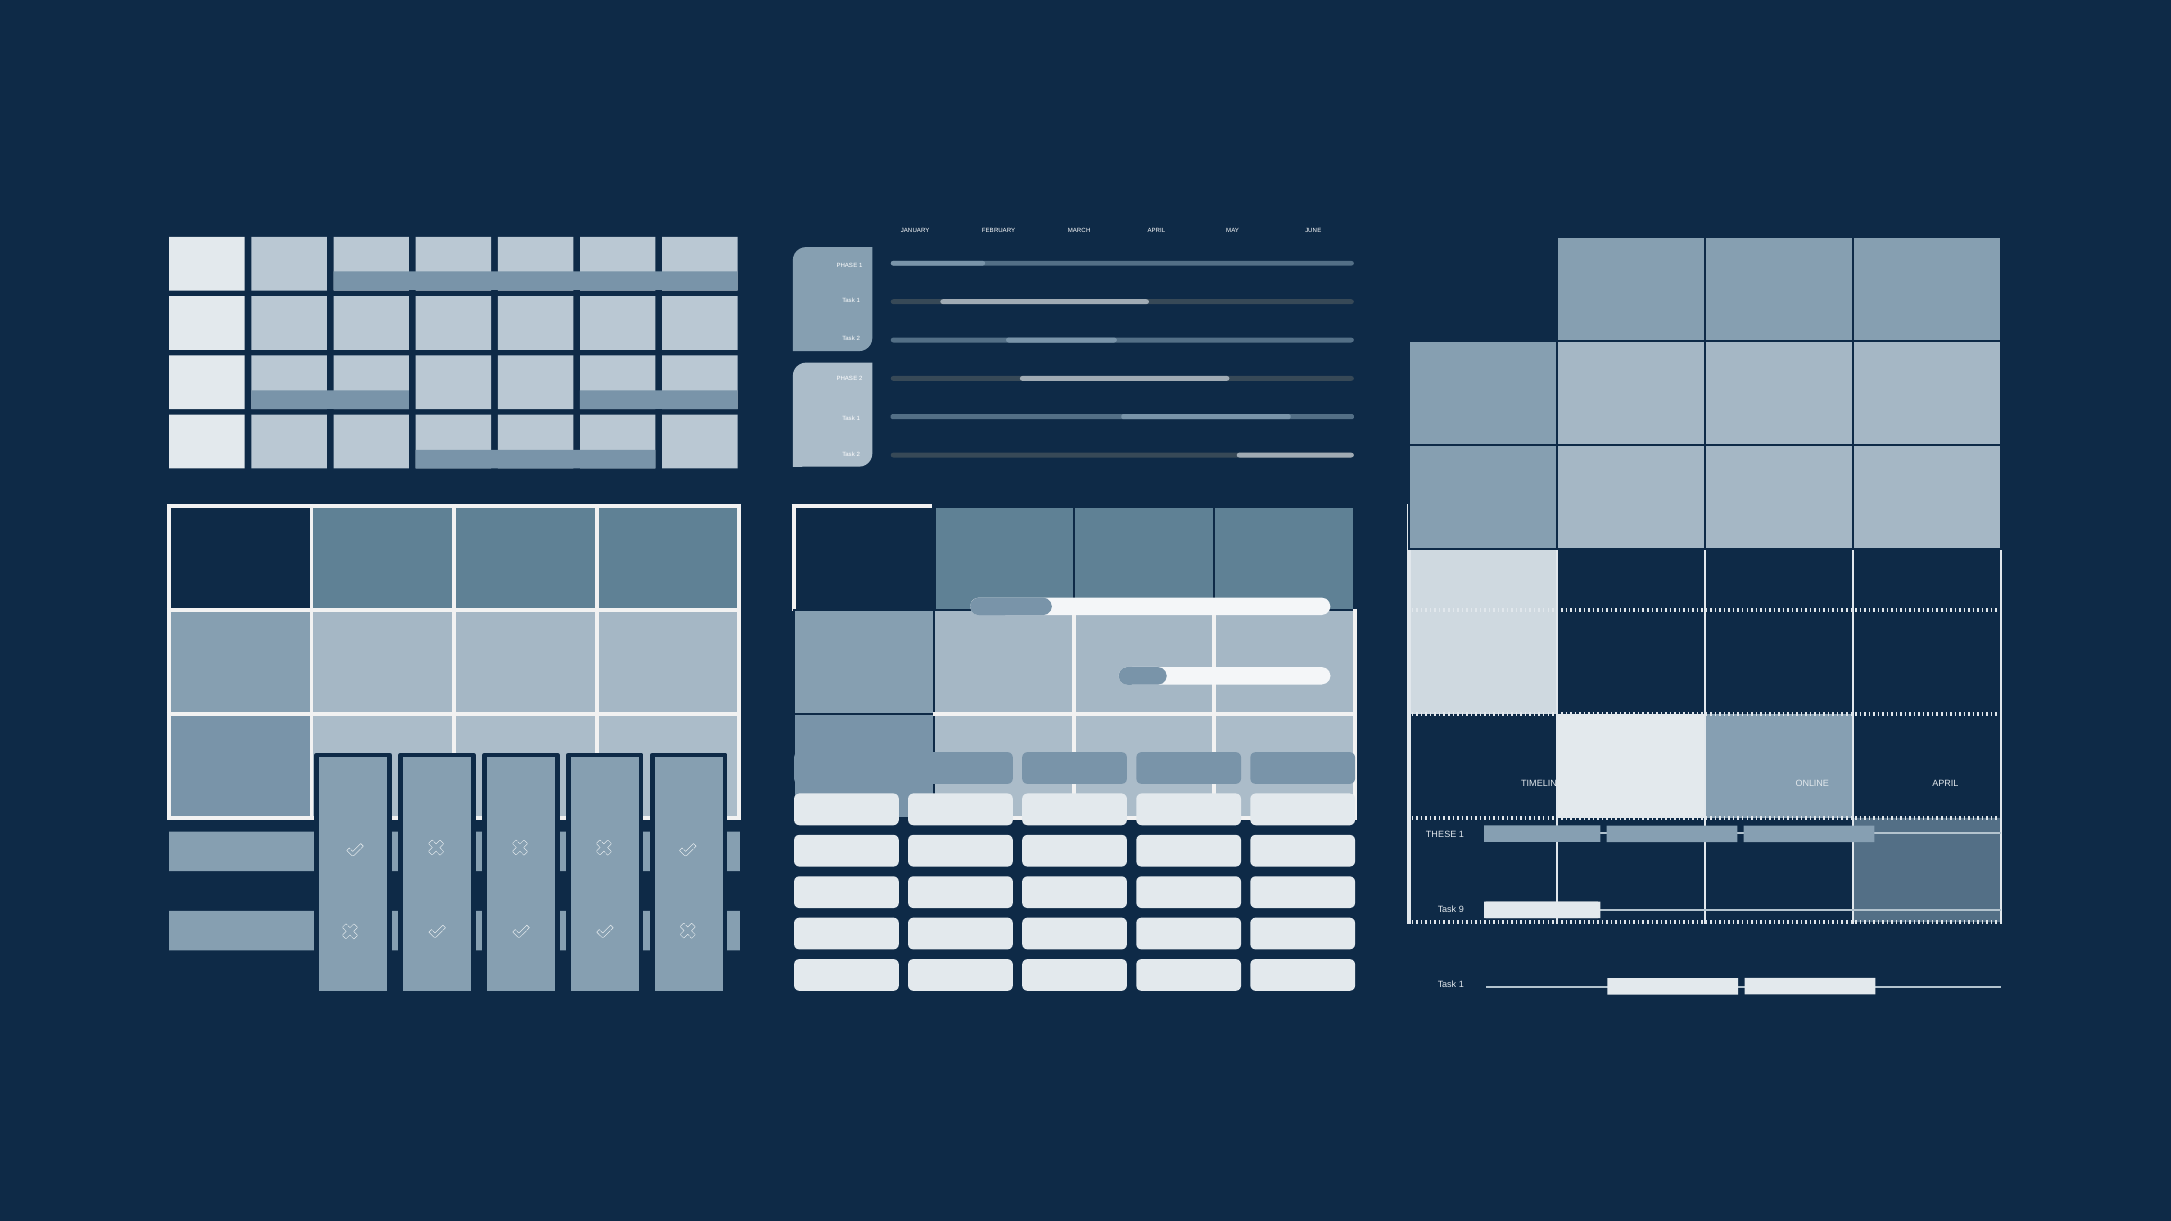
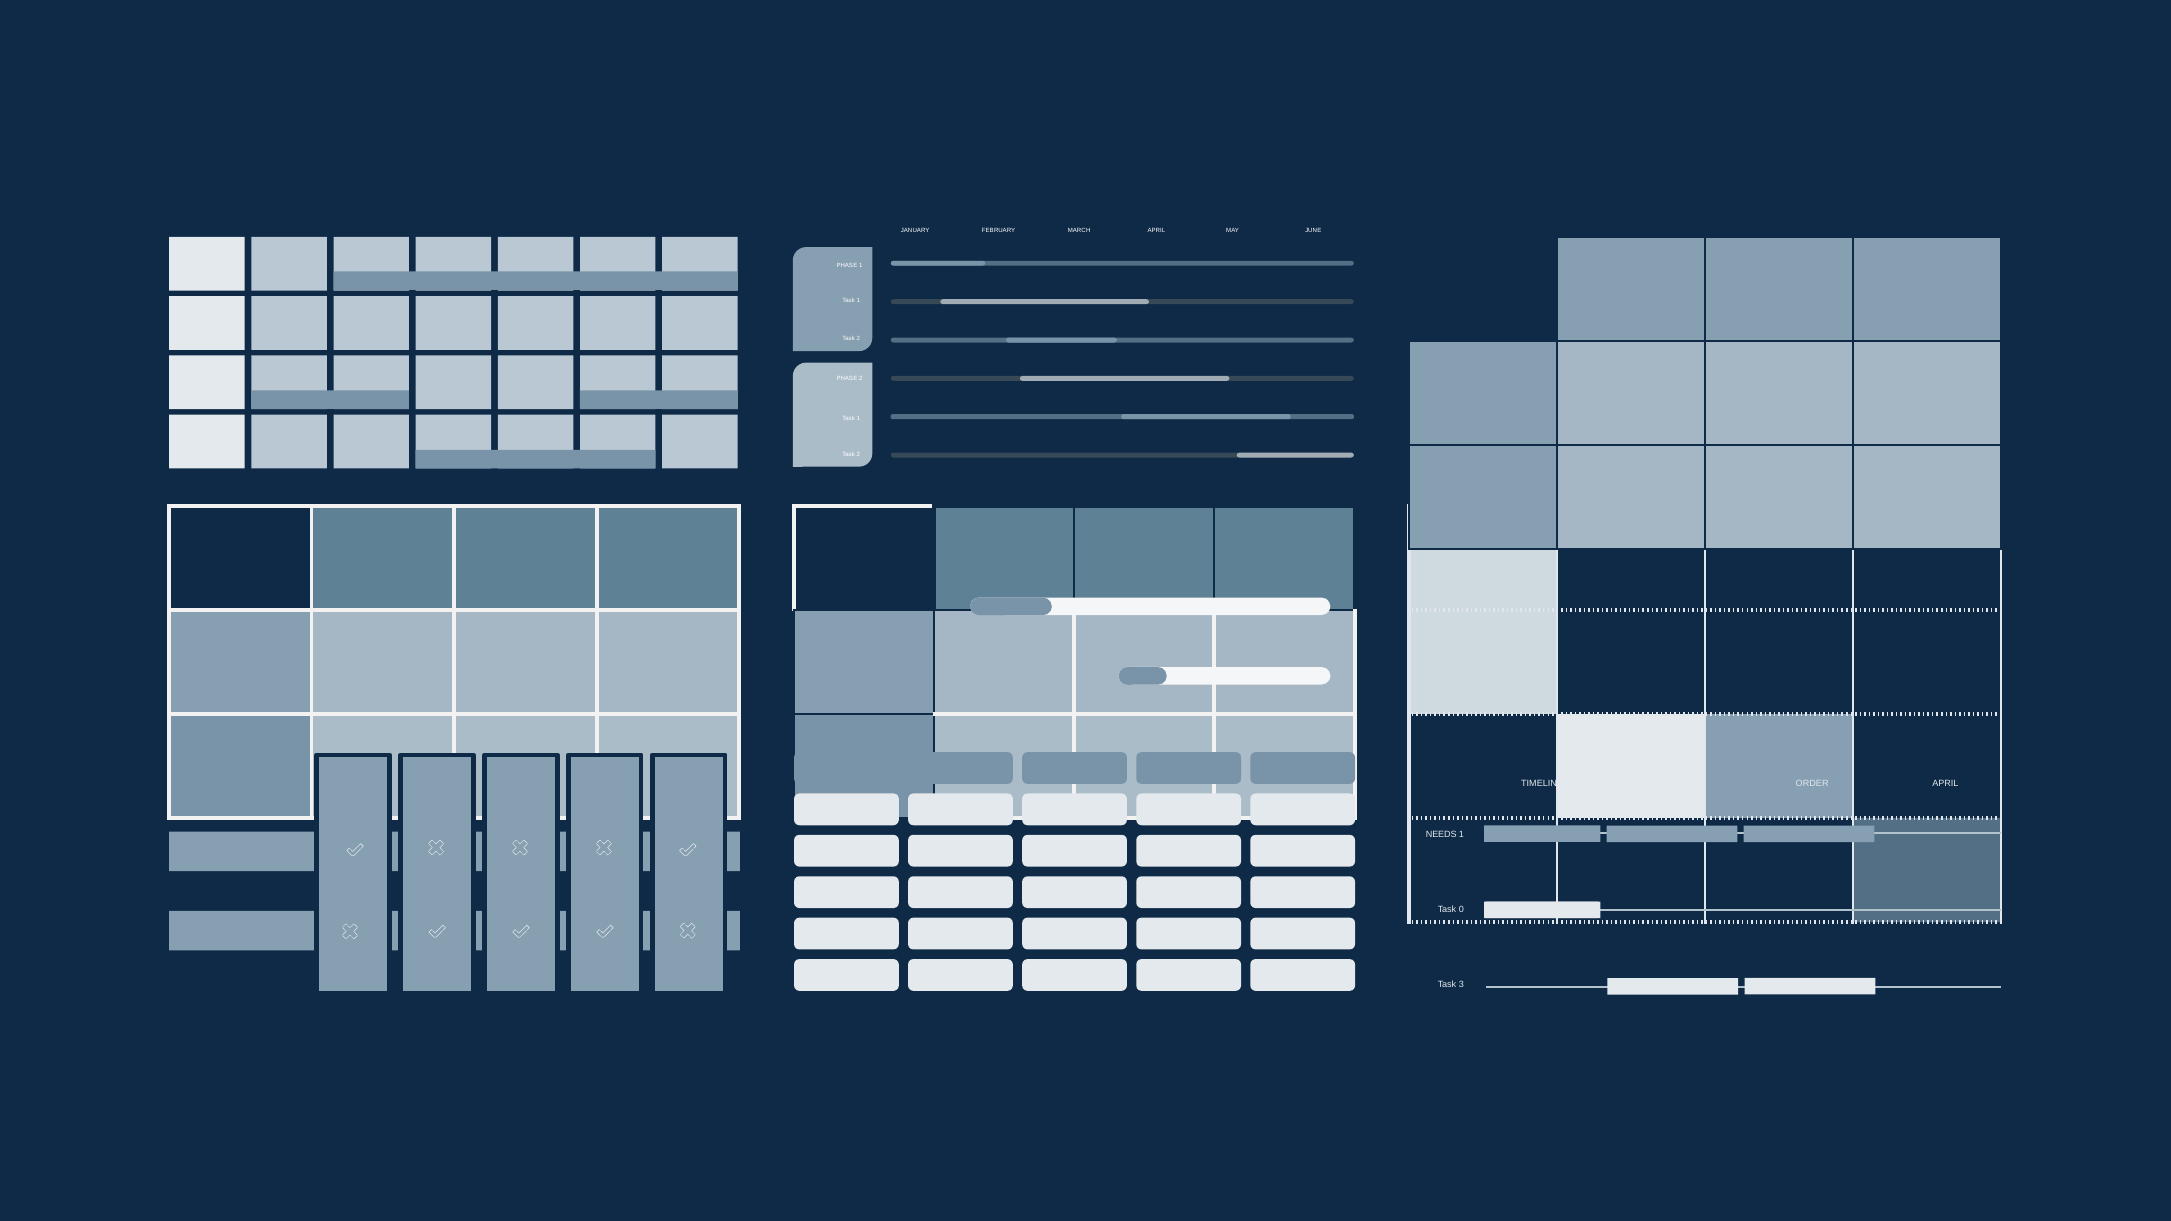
ONLINE: ONLINE -> ORDER
THESE: THESE -> NEEDS
9: 9 -> 0
1 at (1461, 984): 1 -> 3
